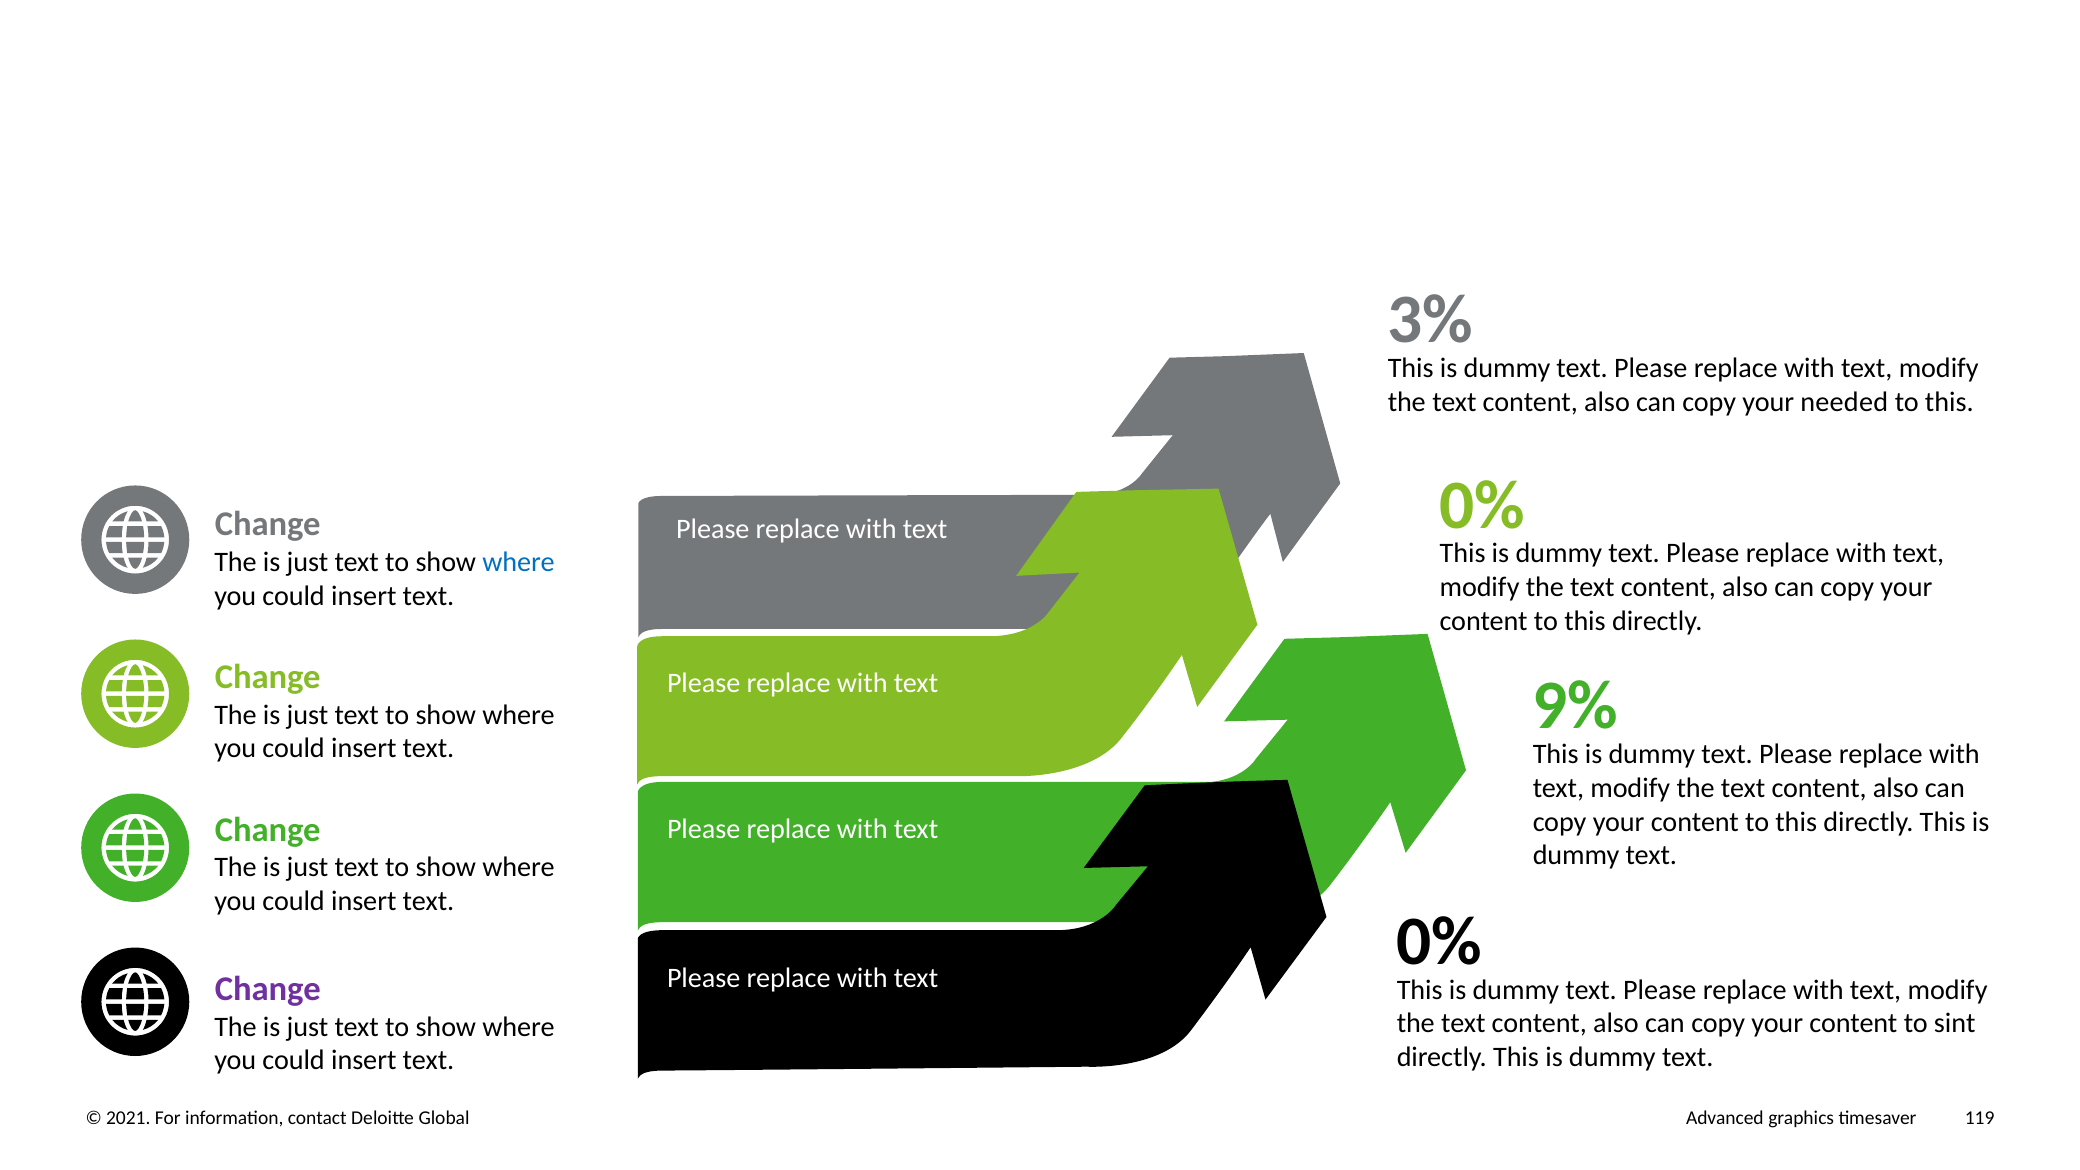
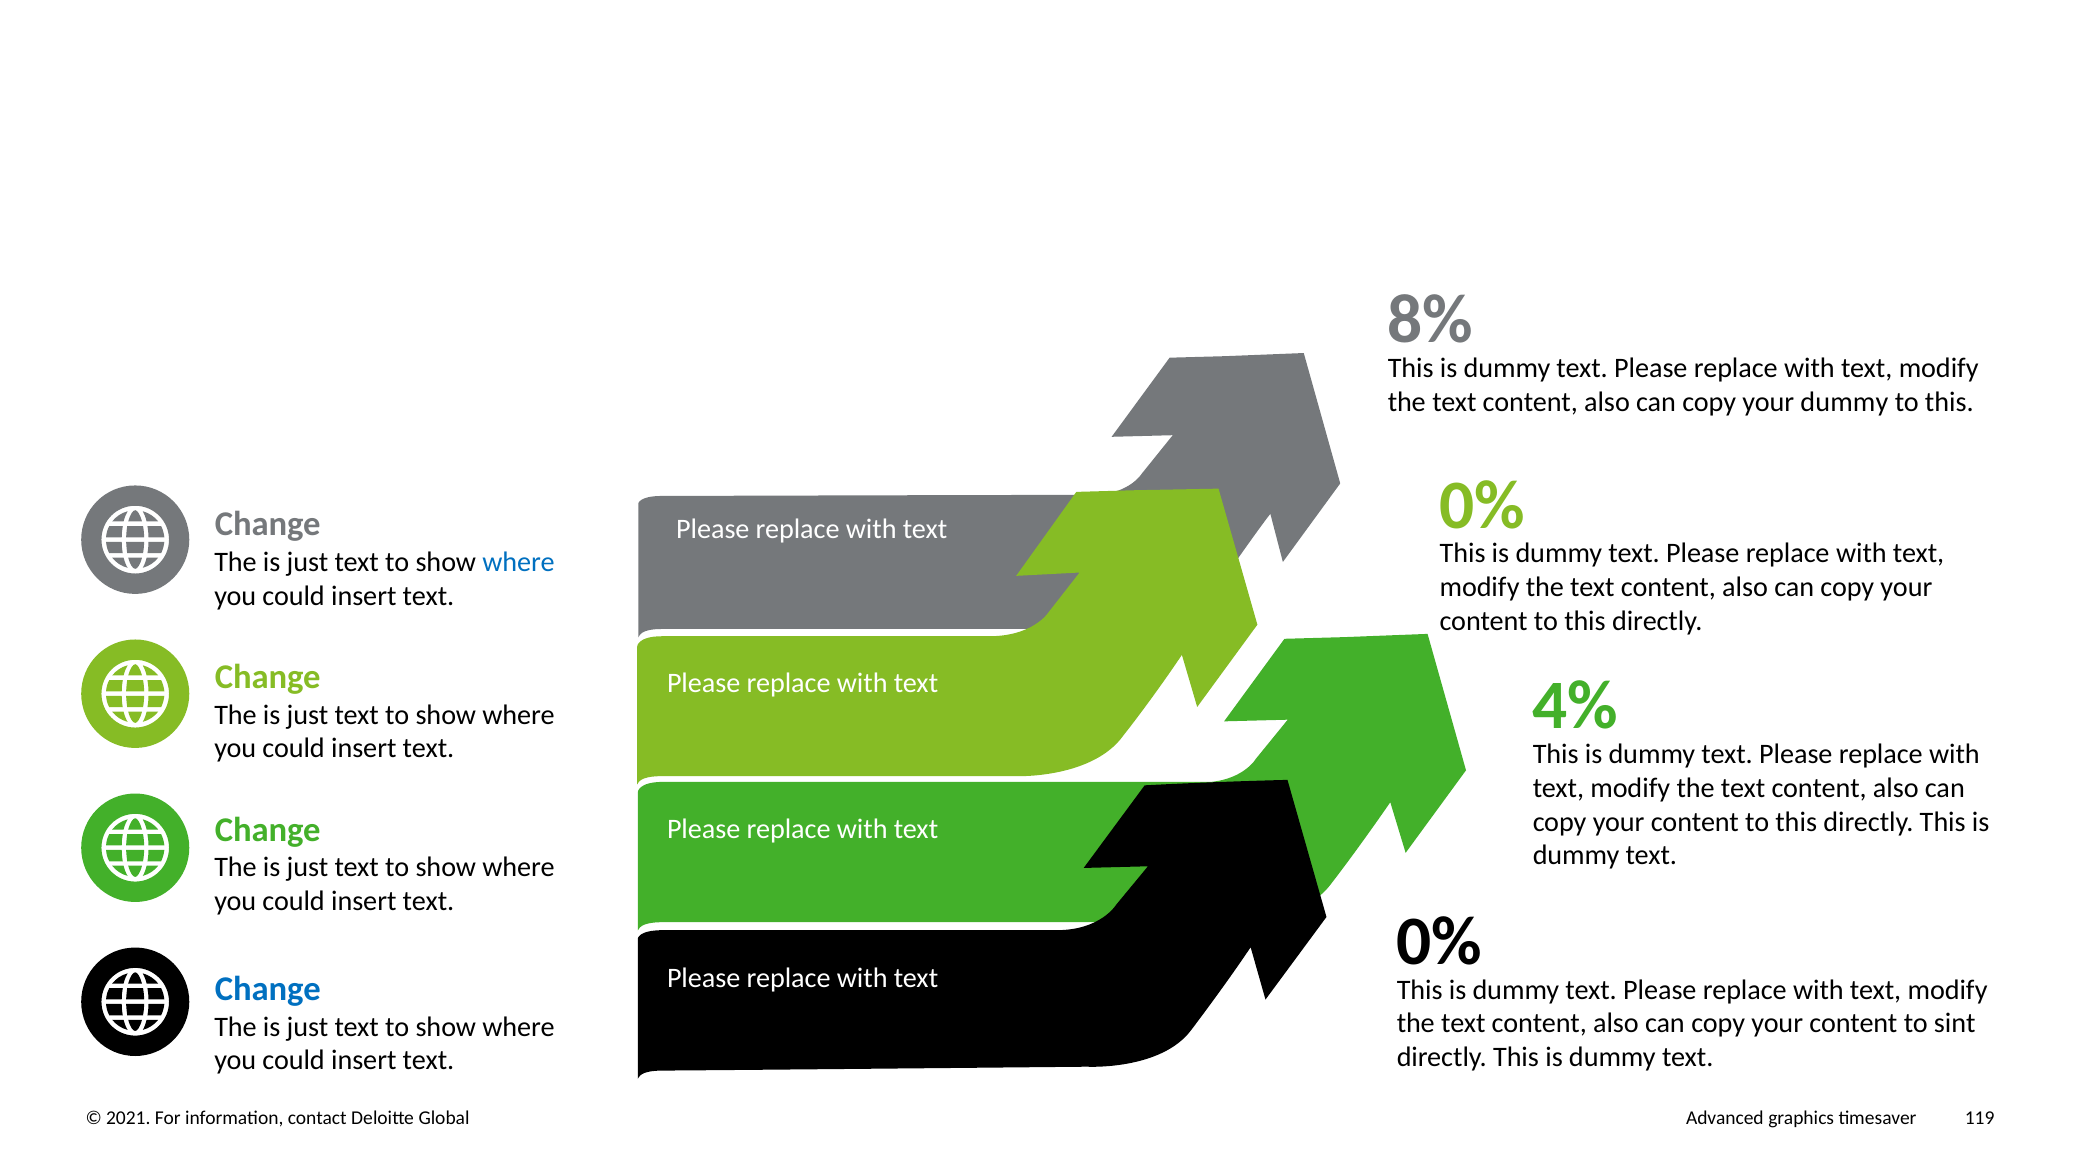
3%: 3% -> 8%
your needed: needed -> dummy
9%: 9% -> 4%
Change at (268, 989) colour: purple -> blue
